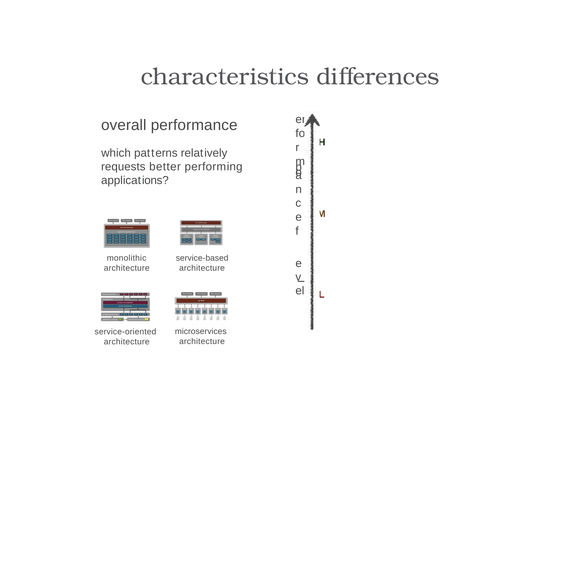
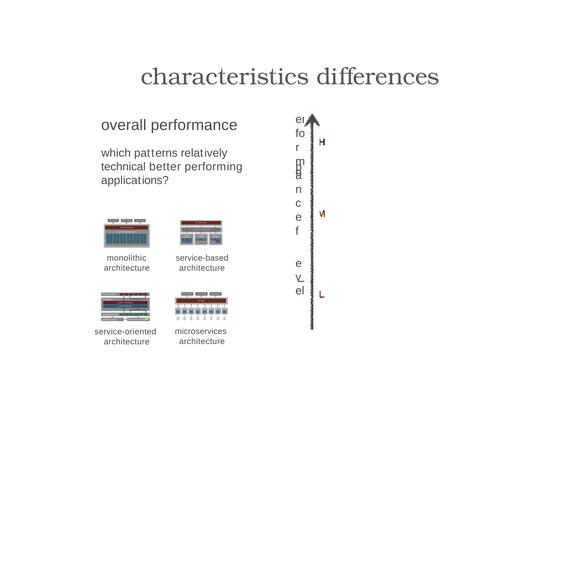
requests: requests -> technical
